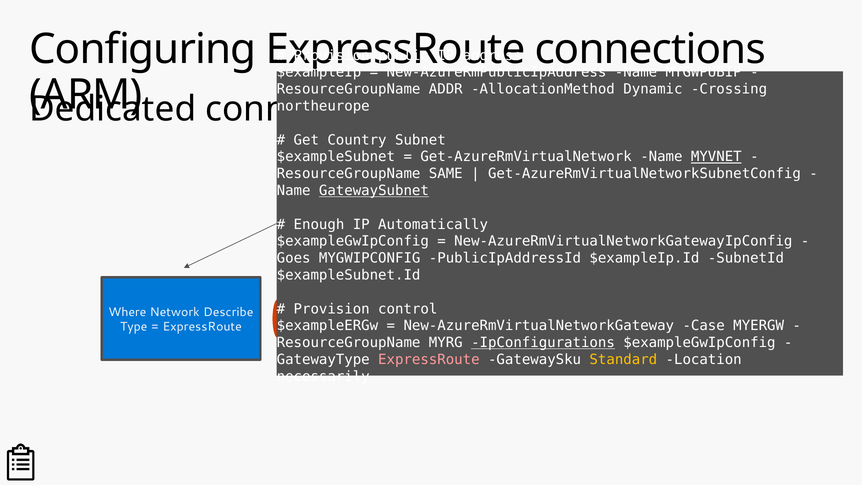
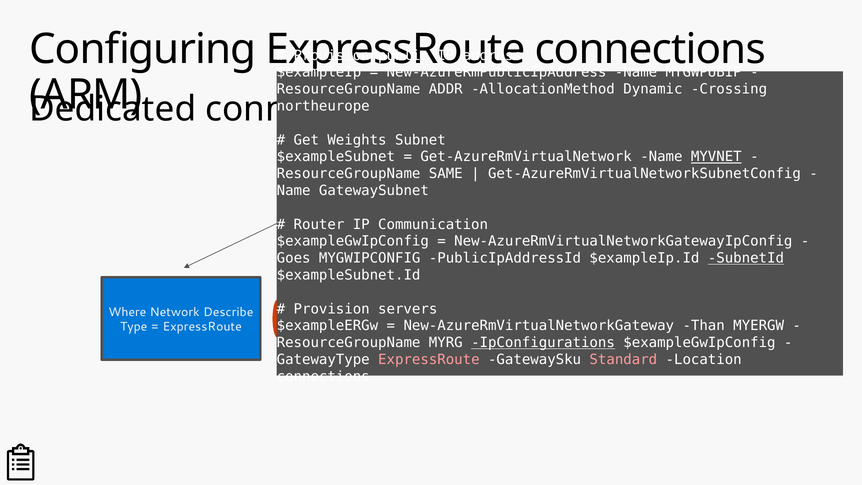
Country: Country -> Weights
GatewaySubnet underline: present -> none
Enough: Enough -> Router
Automatically: Automatically -> Communication
SubnetId underline: none -> present
control: control -> servers
Case: Case -> Than
Standard colour: yellow -> pink
necessarily at (323, 376): necessarily -> connections
